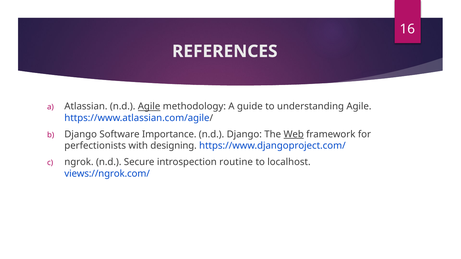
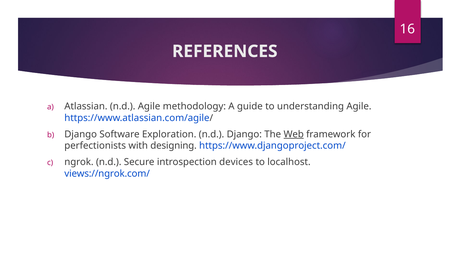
Agile at (149, 107) underline: present -> none
Importance: Importance -> Exploration
routine: routine -> devices
